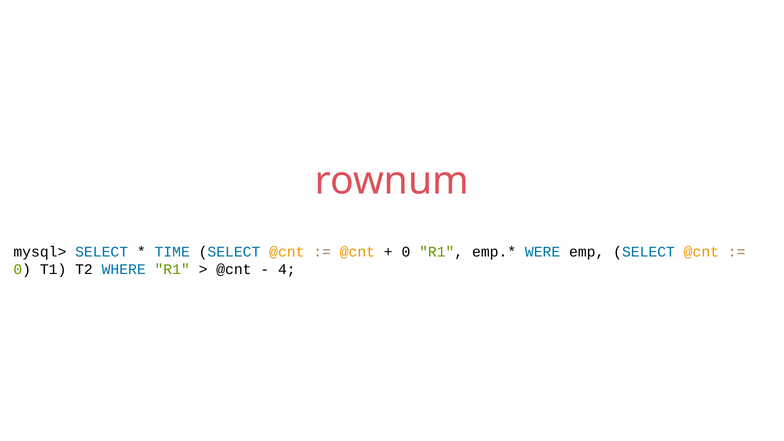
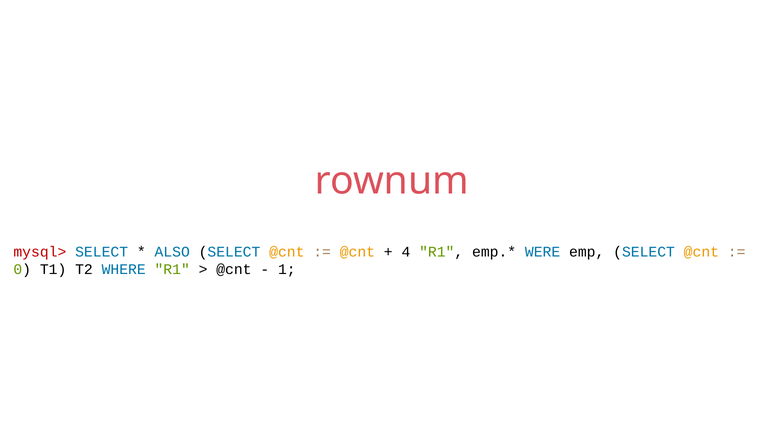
mysql> colour: black -> red
TIME: TIME -> ALSO
0 at (406, 252): 0 -> 4
4: 4 -> 1
